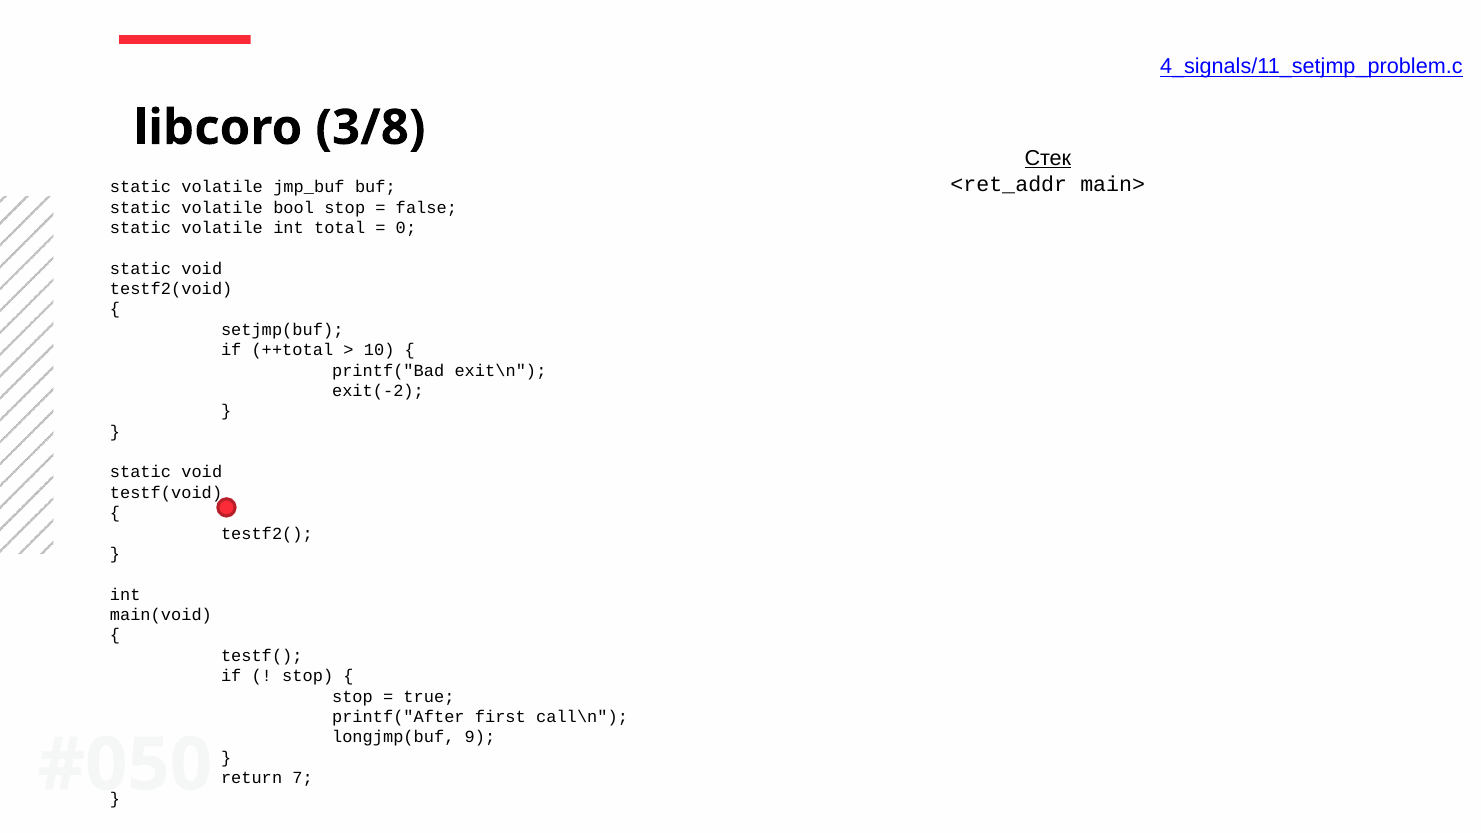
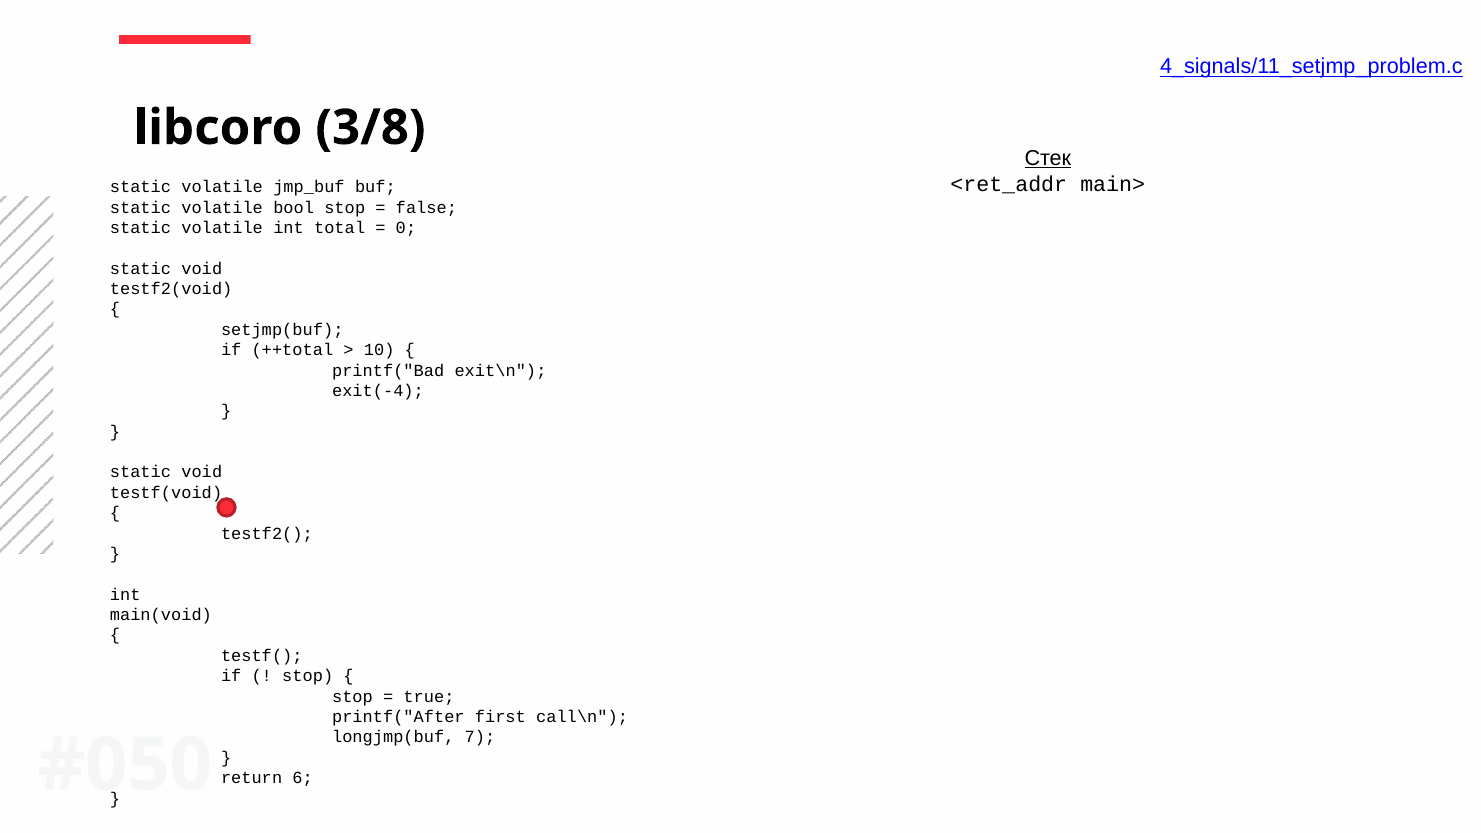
exit(-2: exit(-2 -> exit(-4
9: 9 -> 7
7: 7 -> 6
